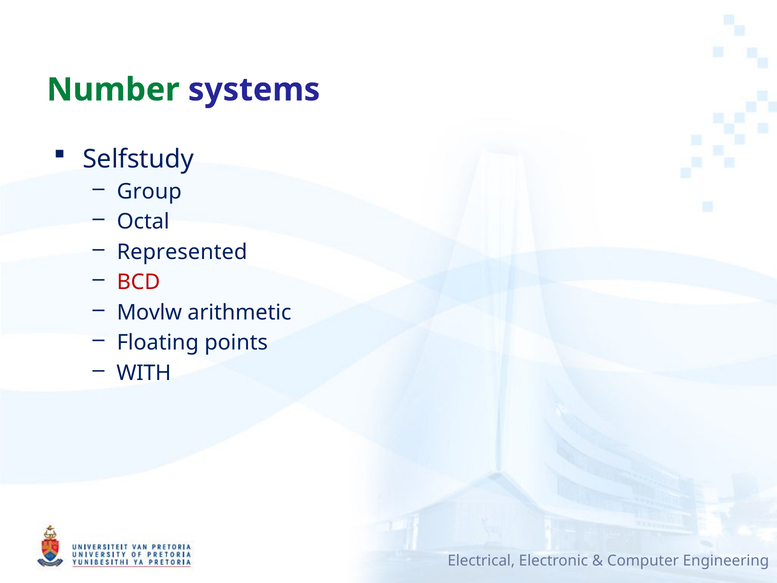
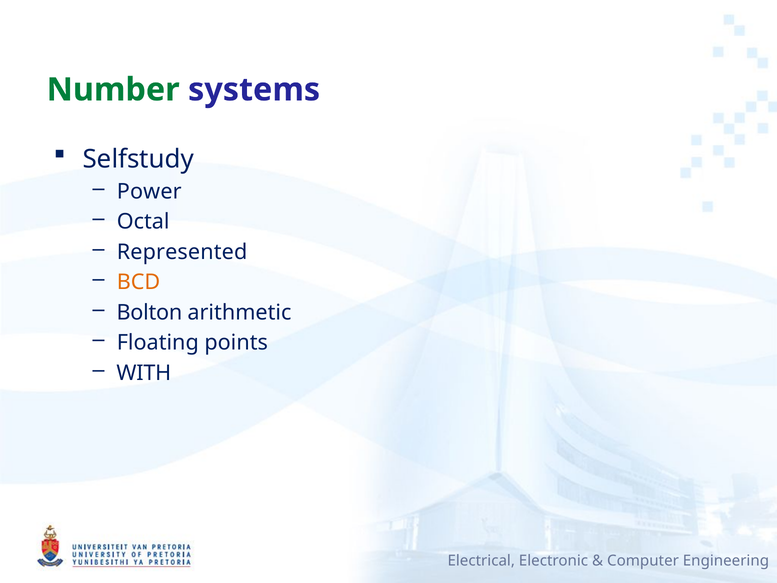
Group: Group -> Power
BCD colour: red -> orange
Movlw: Movlw -> Bolton
